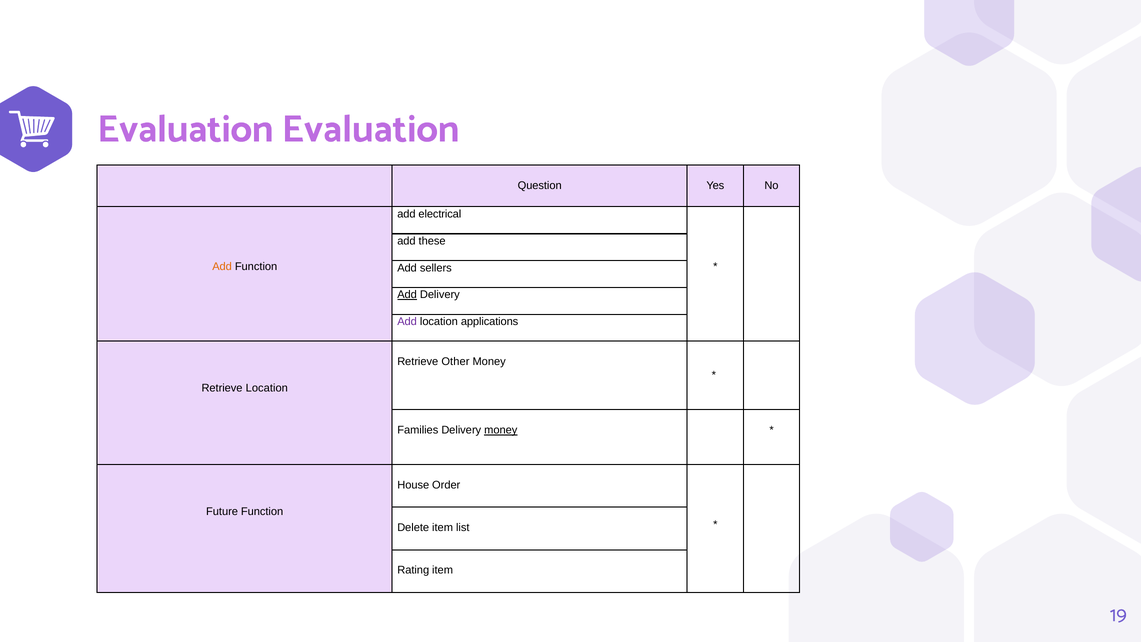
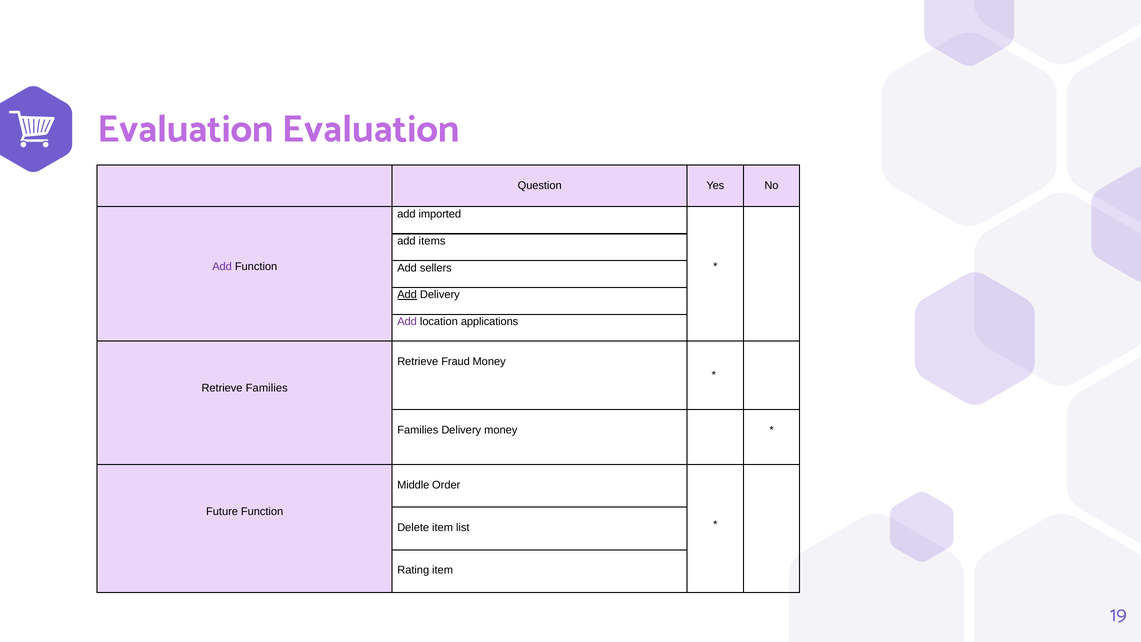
electrical: electrical -> imported
these: these -> items
Add at (222, 267) colour: orange -> purple
Other: Other -> Fraud
Retrieve Location: Location -> Families
money at (501, 430) underline: present -> none
House: House -> Middle
